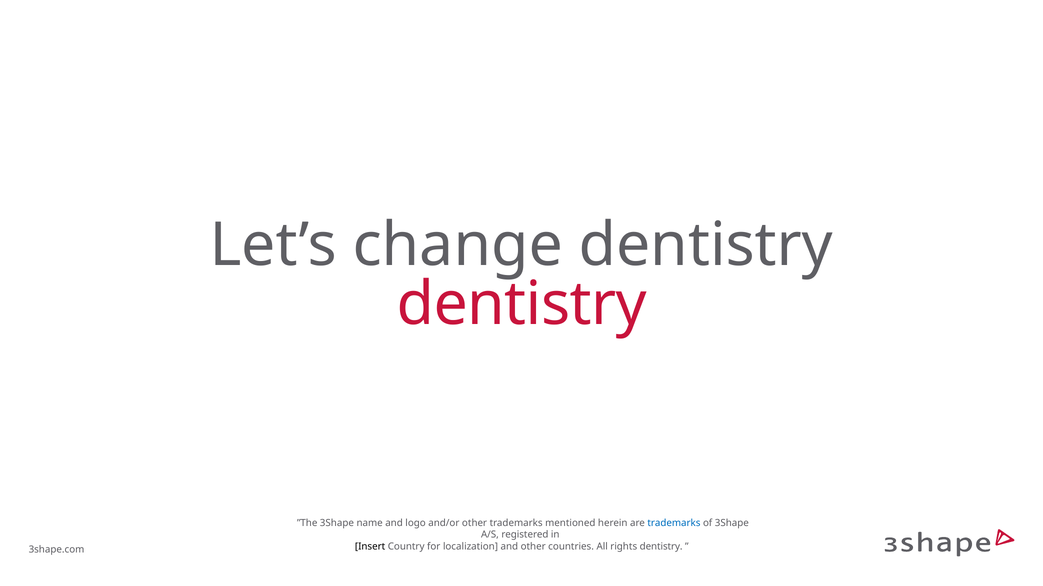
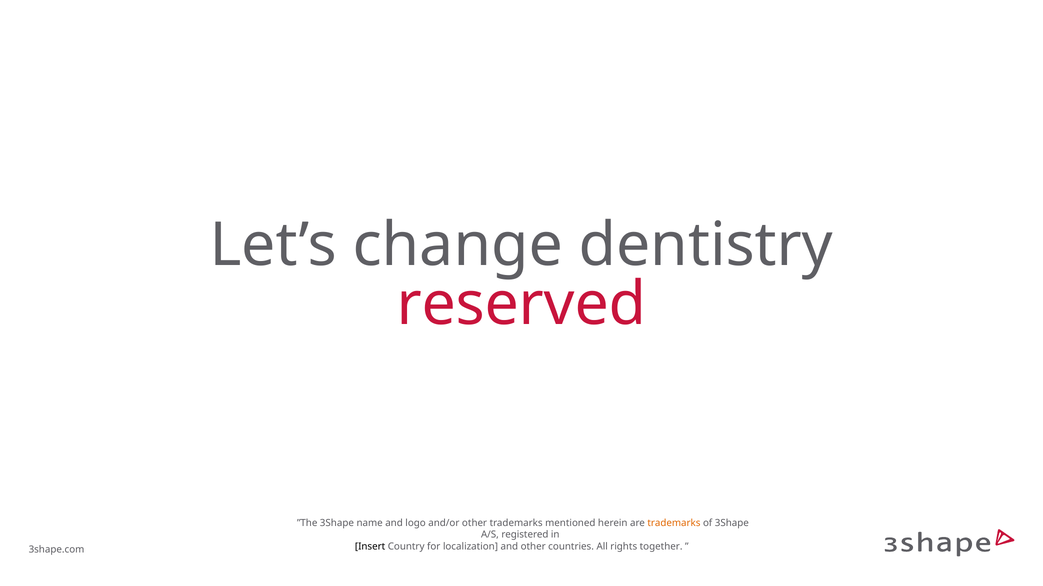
dentistry at (522, 304): dentistry -> reserved
trademarks at (674, 523) colour: blue -> orange
rights dentistry: dentistry -> together
